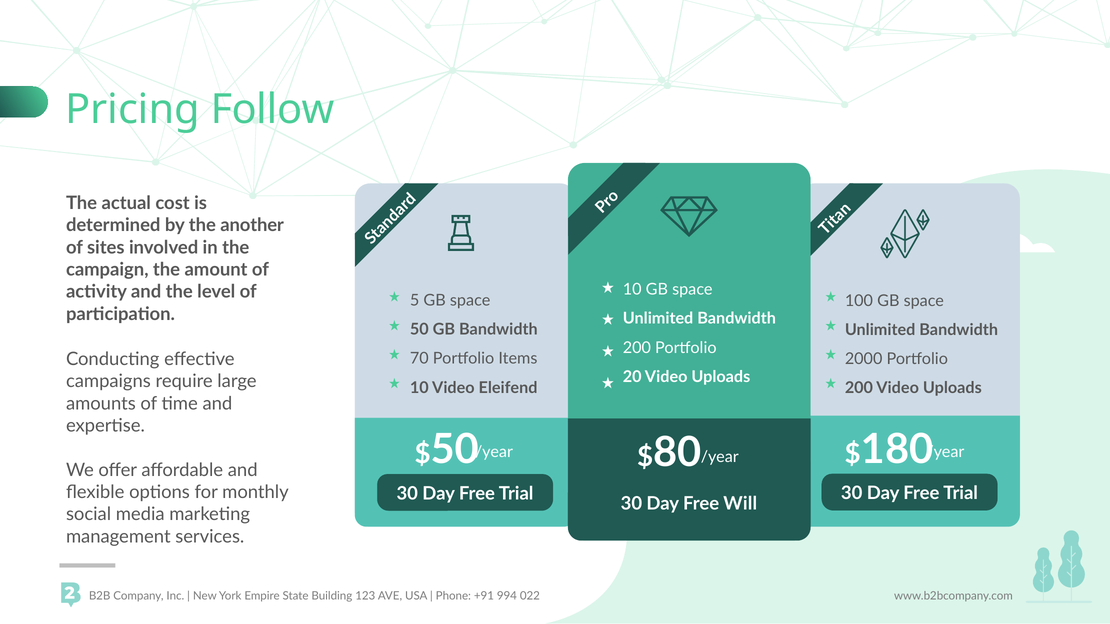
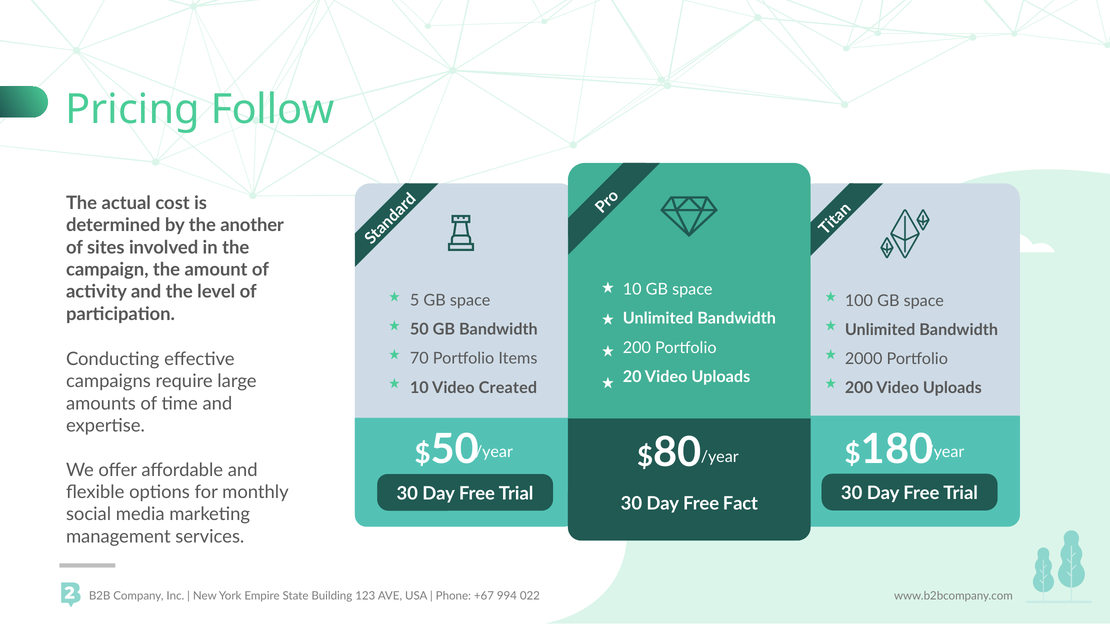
Eleifend: Eleifend -> Created
Will: Will -> Fact
+91: +91 -> +67
